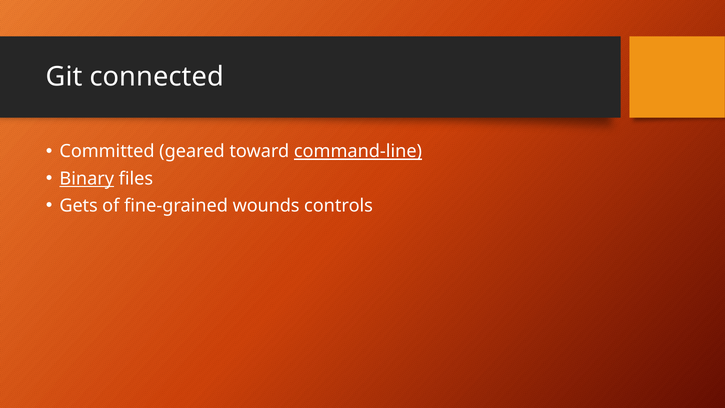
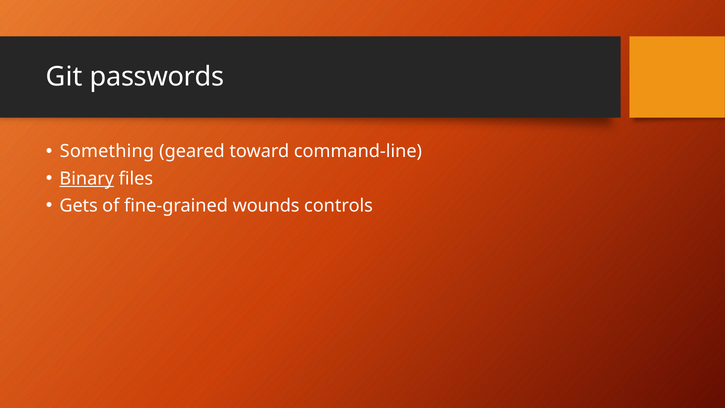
connected: connected -> passwords
Committed: Committed -> Something
command-line underline: present -> none
